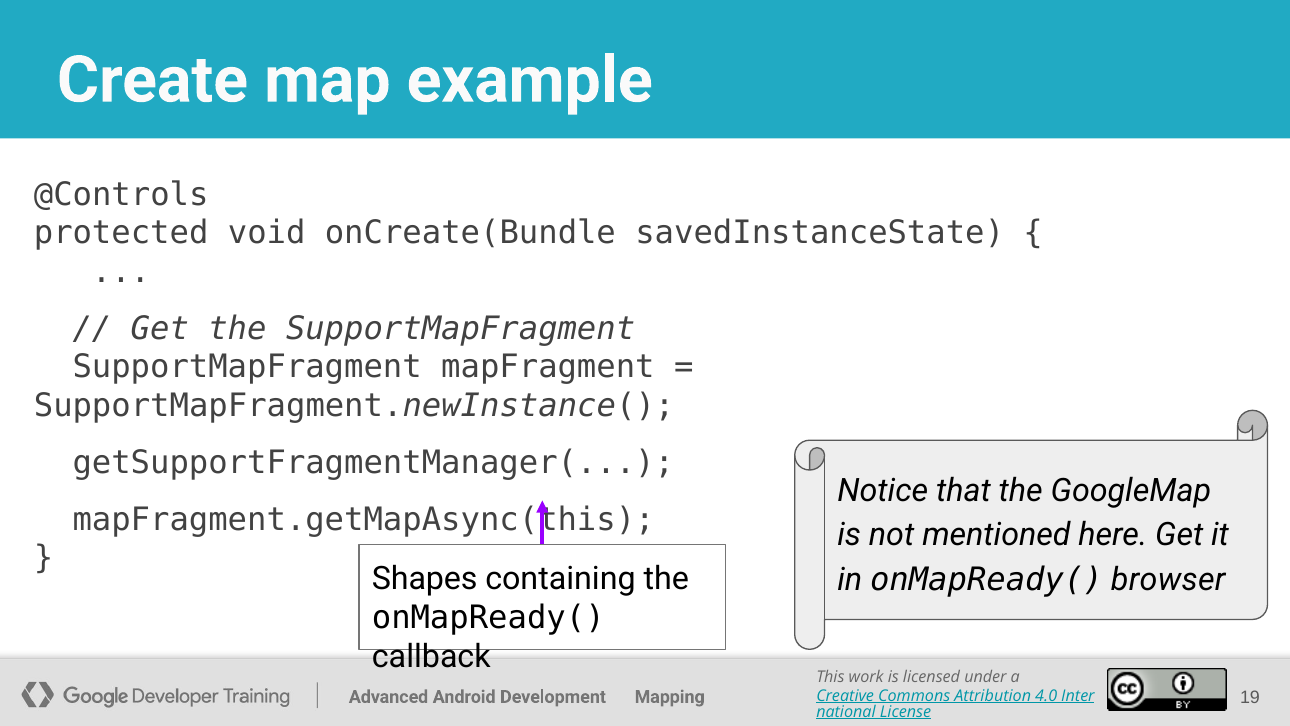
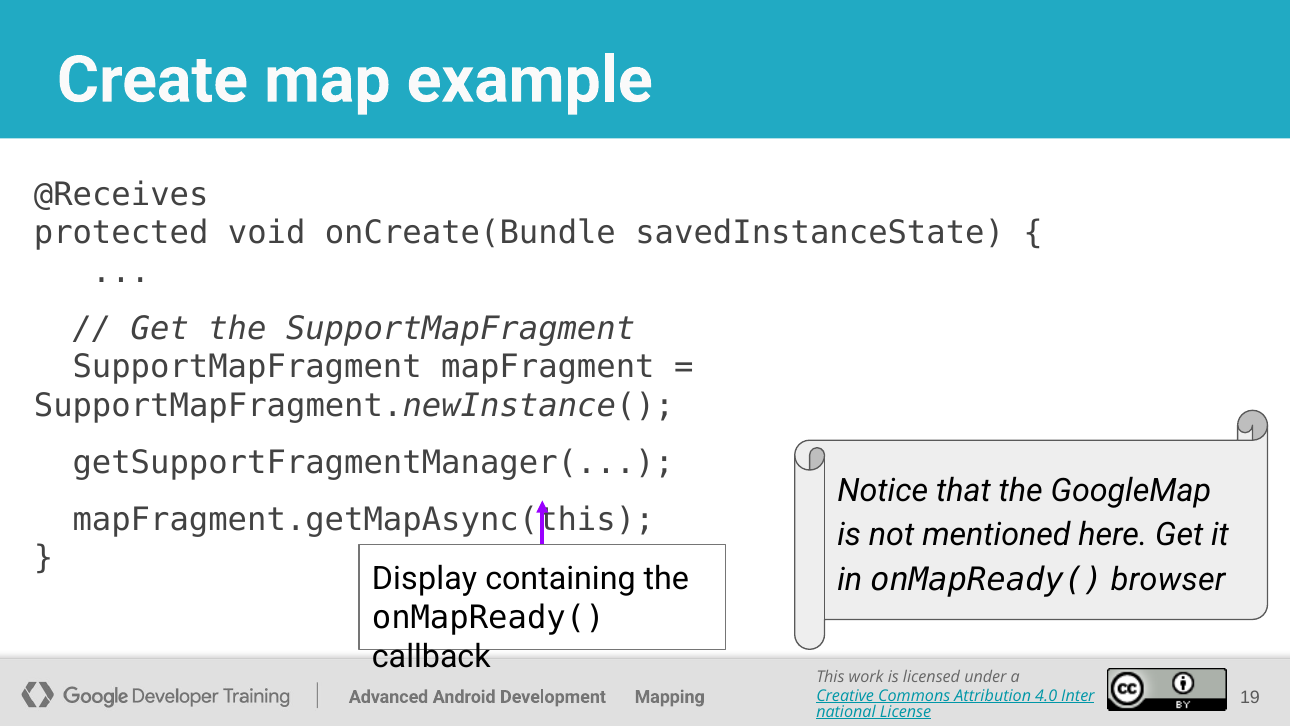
@Controls: @Controls -> @Receives
Shapes: Shapes -> Display
